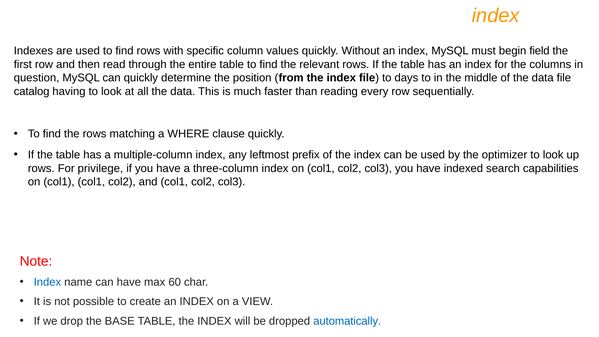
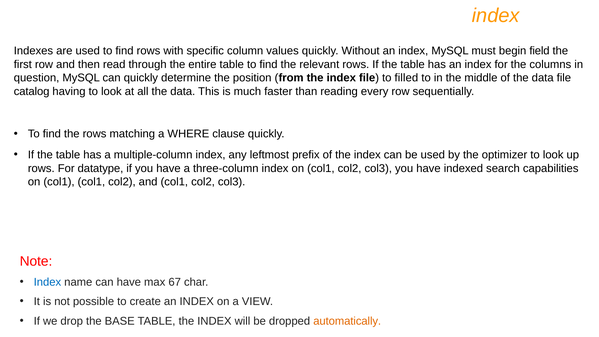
days: days -> filled
privilege: privilege -> datatype
60: 60 -> 67
automatically colour: blue -> orange
